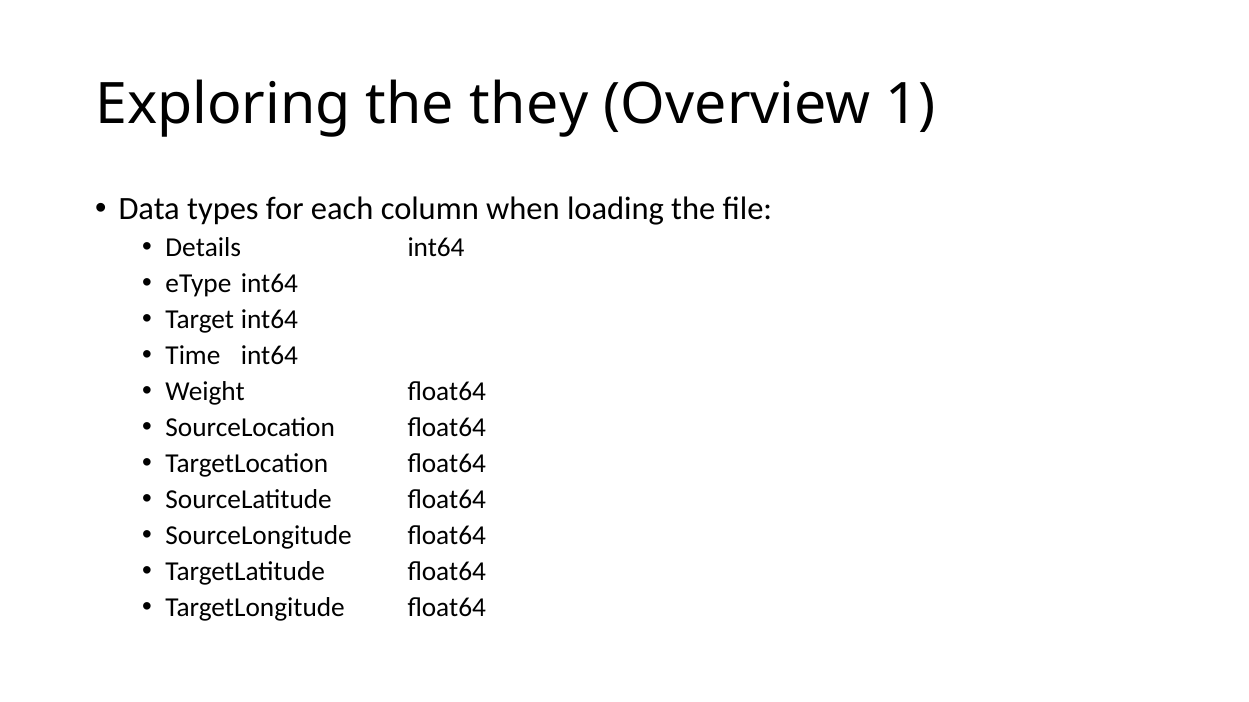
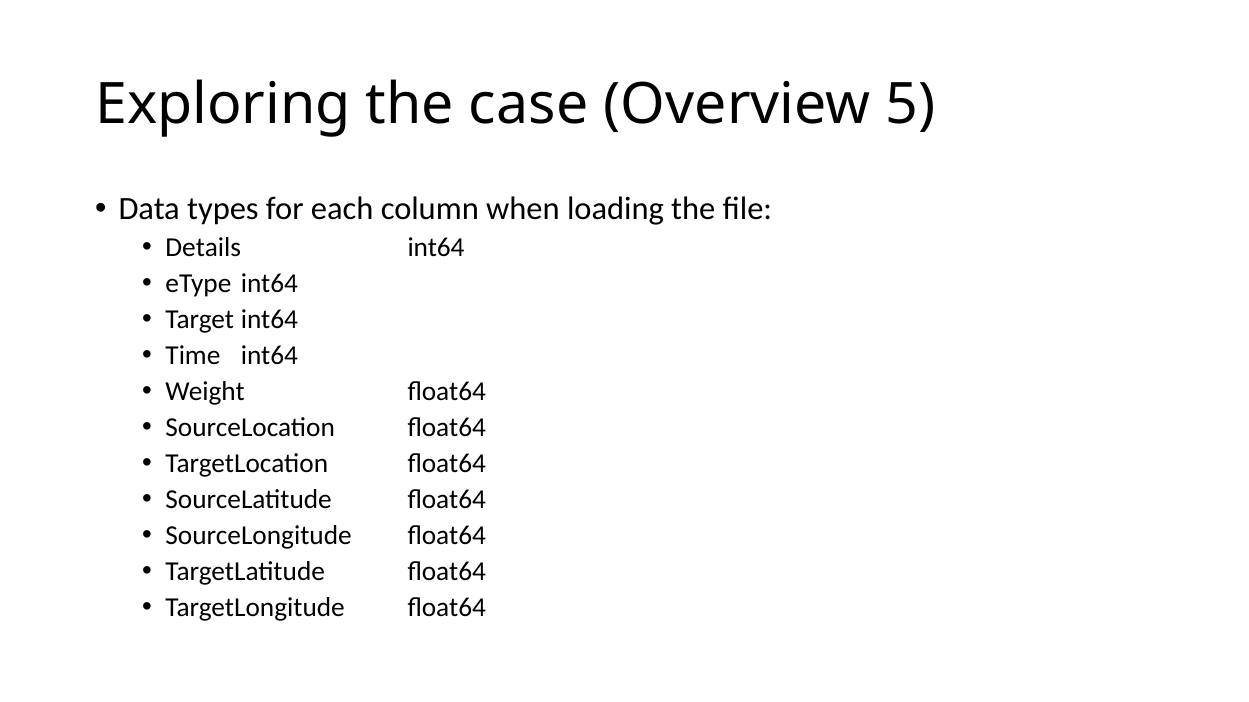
they: they -> case
1: 1 -> 5
